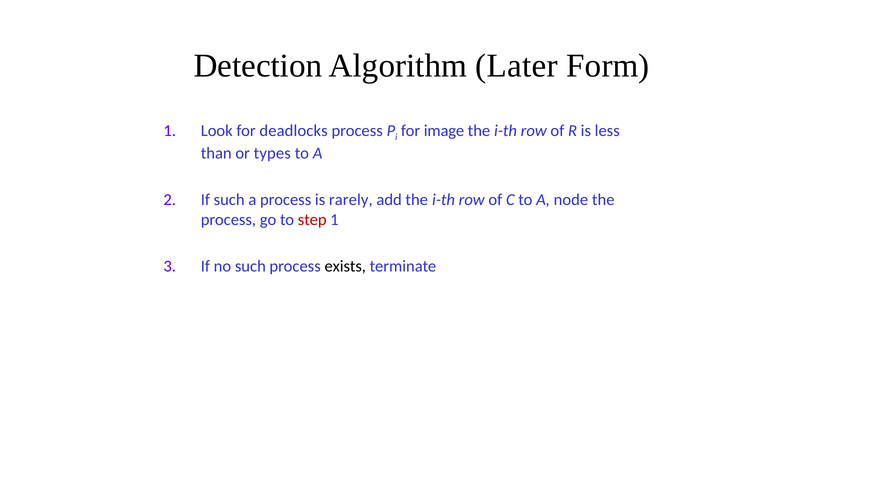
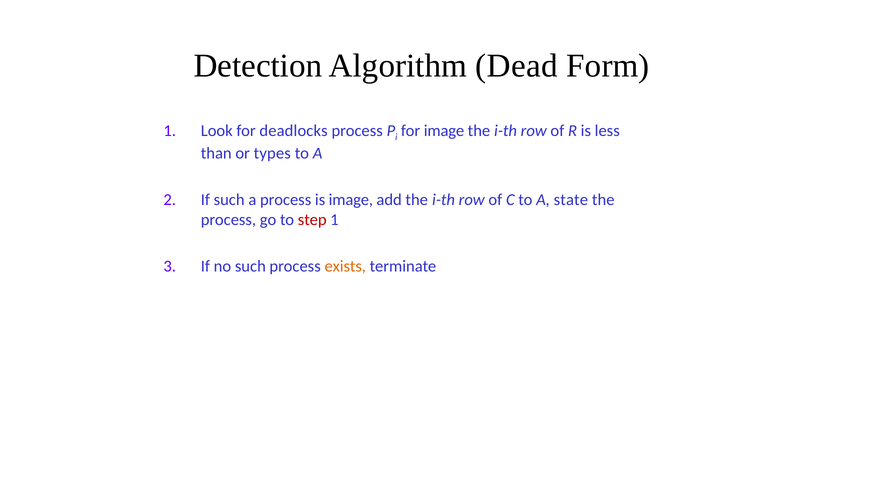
Later: Later -> Dead
is rarely: rarely -> image
node: node -> state
exists colour: black -> orange
